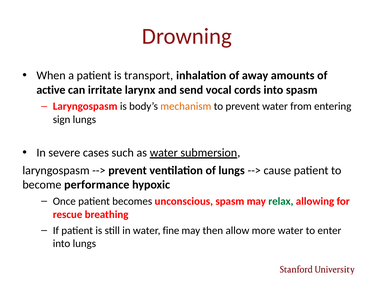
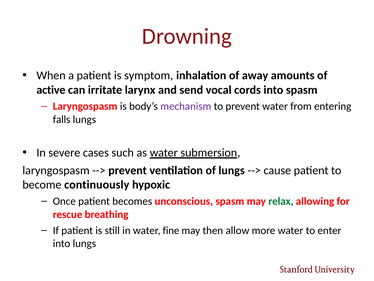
transport: transport -> symptom
mechanism colour: orange -> purple
sign: sign -> falls
performance: performance -> continuously
